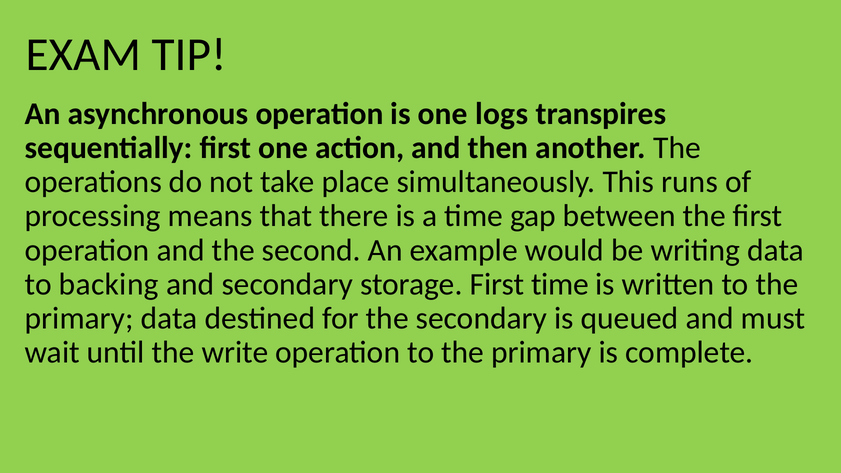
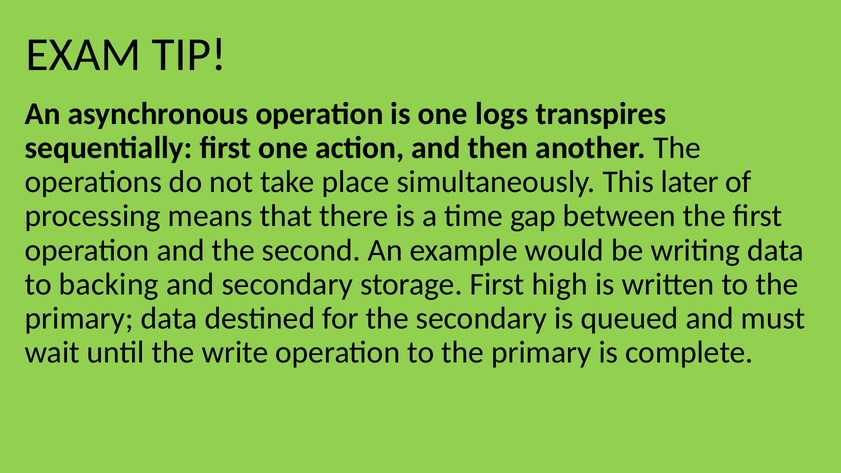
runs: runs -> later
First time: time -> high
